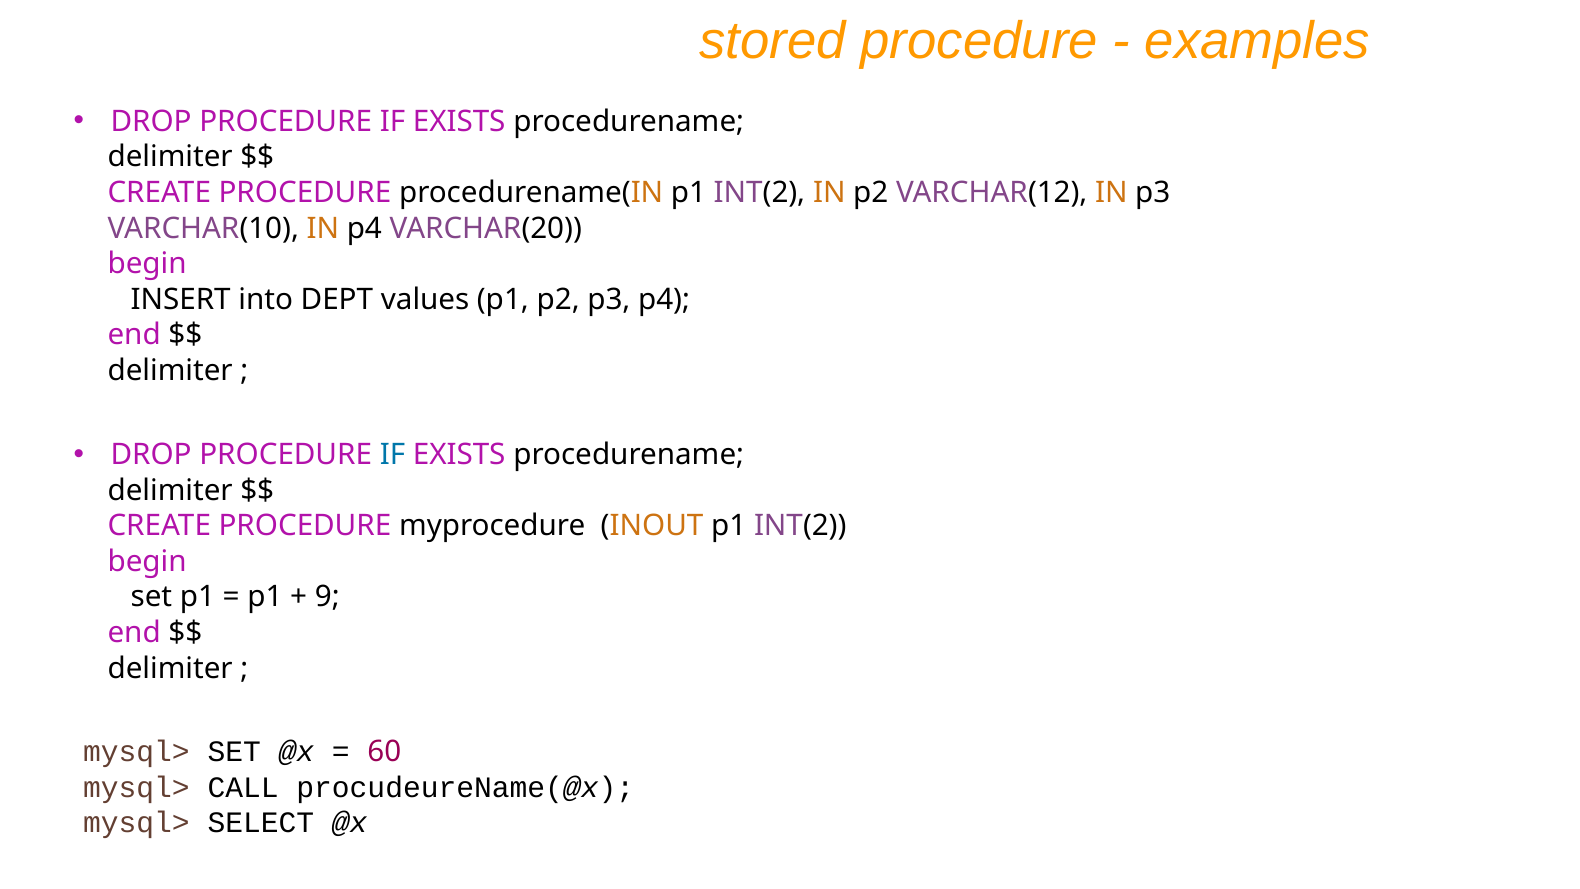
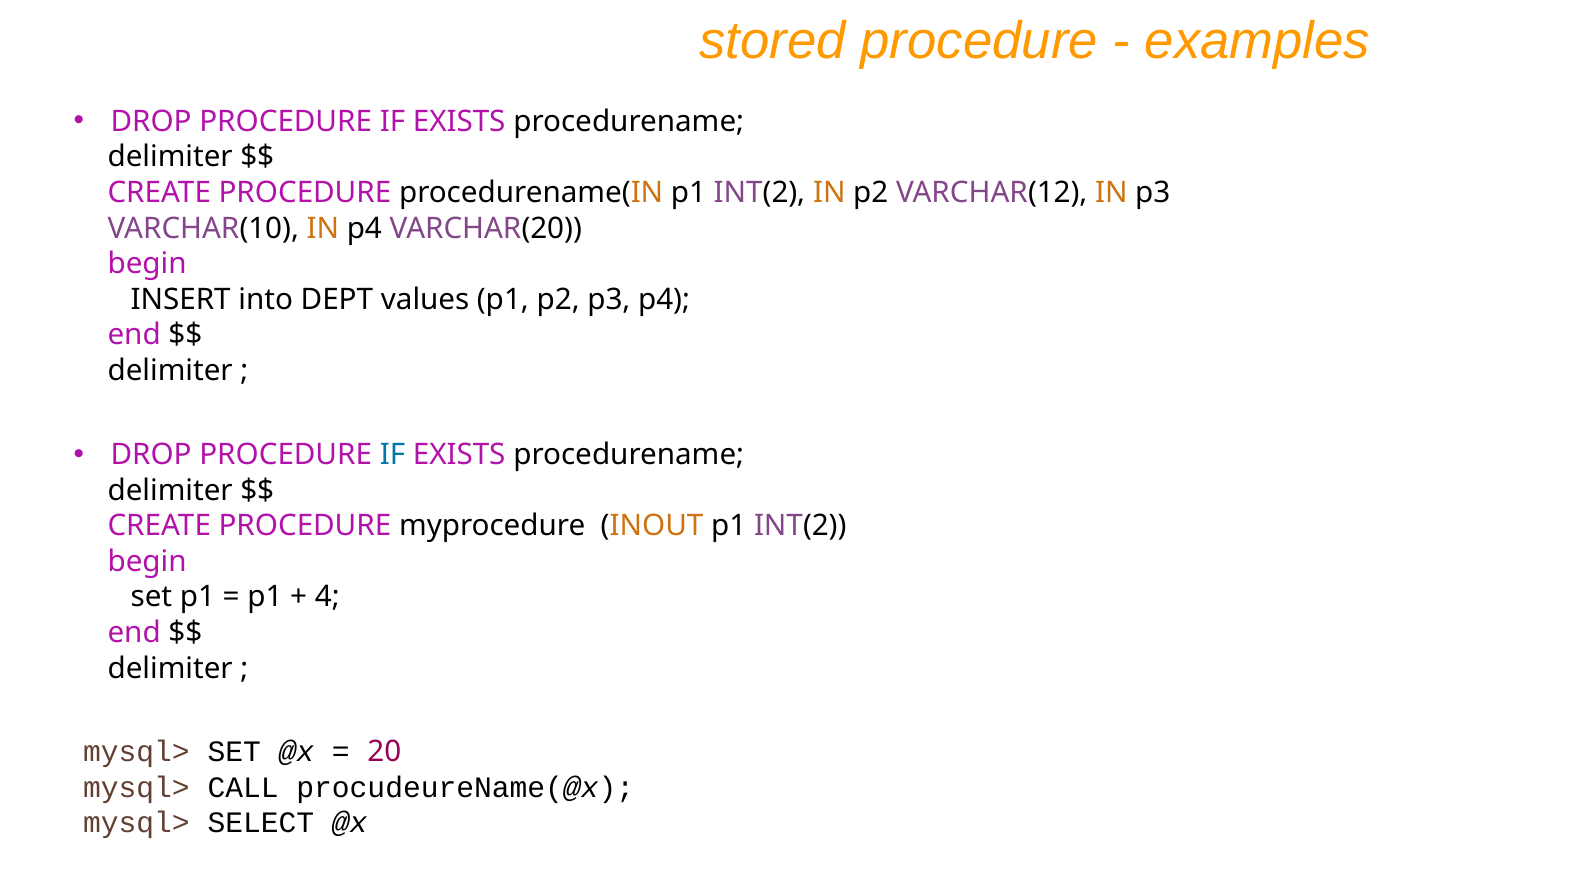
9: 9 -> 4
60: 60 -> 20
